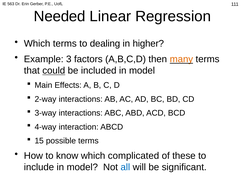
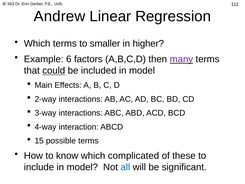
Needed: Needed -> Andrew
dealing: dealing -> smaller
3: 3 -> 6
many colour: orange -> purple
